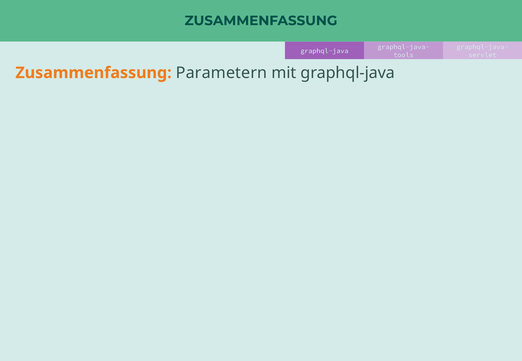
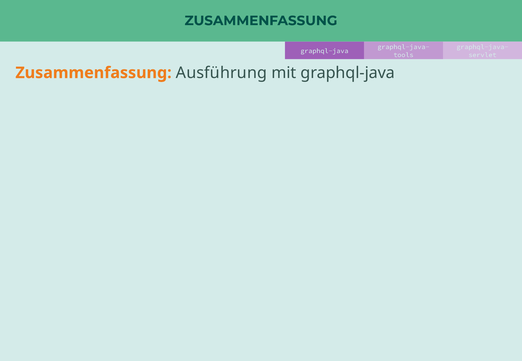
Parametern: Parametern -> Ausführung
